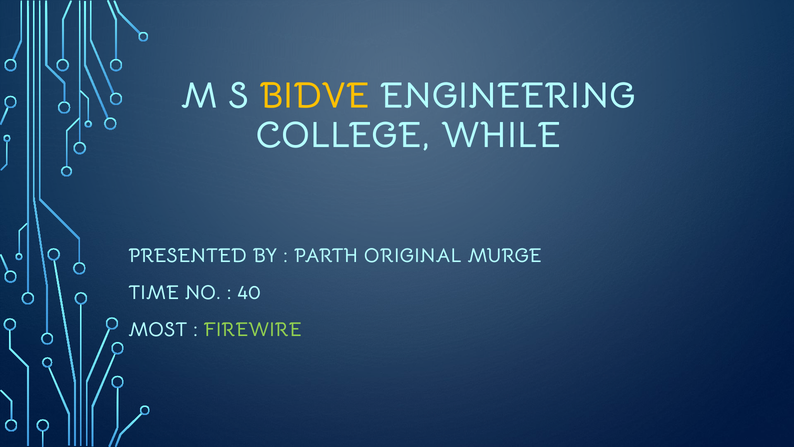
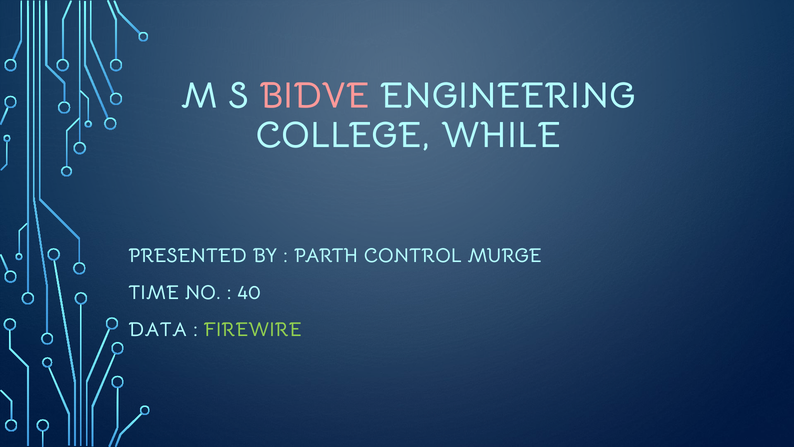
BIDVE colour: yellow -> pink
ORIGINAL: ORIGINAL -> CONTROL
MOST: MOST -> DATA
